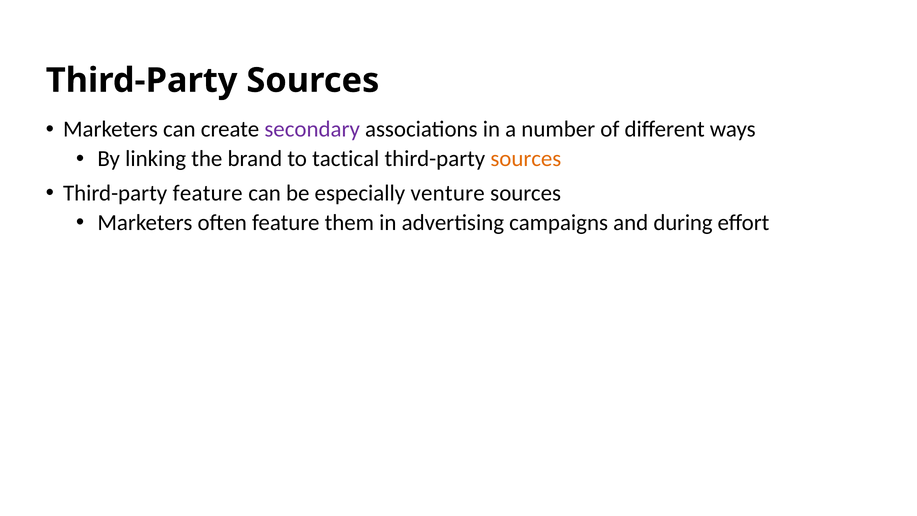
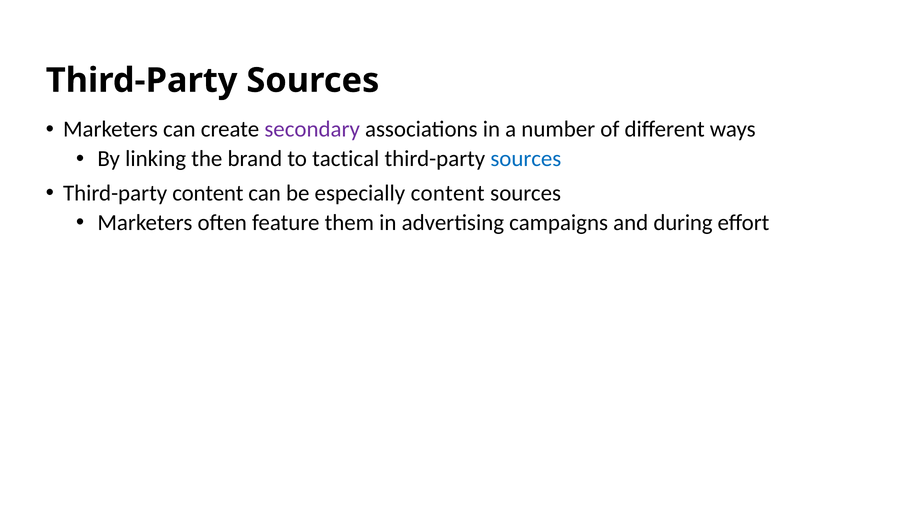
sources at (526, 159) colour: orange -> blue
Third-party feature: feature -> content
especially venture: venture -> content
